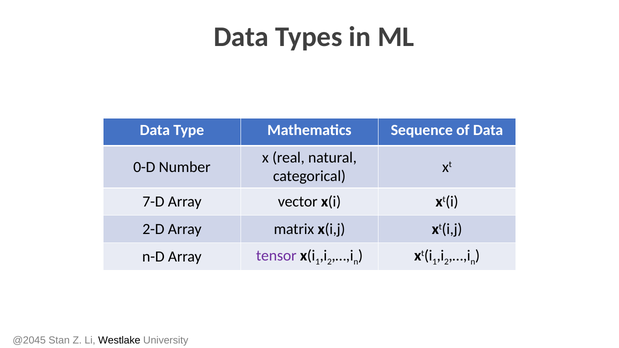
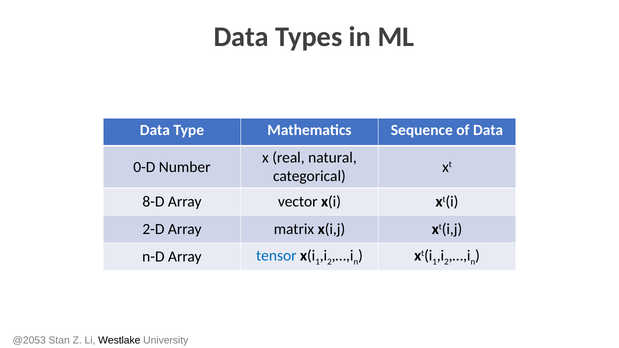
7-D: 7-D -> 8-D
tensor colour: purple -> blue
@2045: @2045 -> @2053
